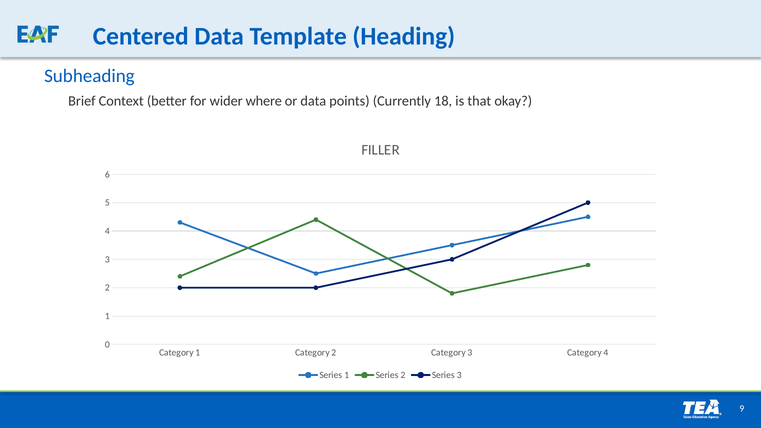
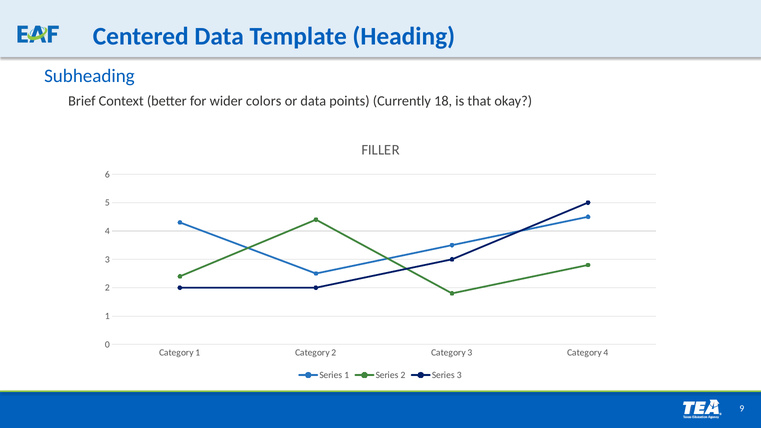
where: where -> colors
